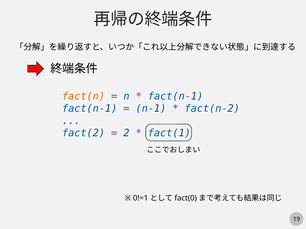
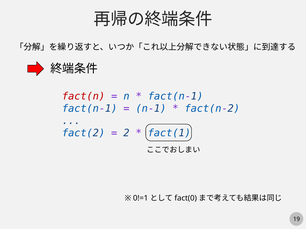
fact(n colour: orange -> red
